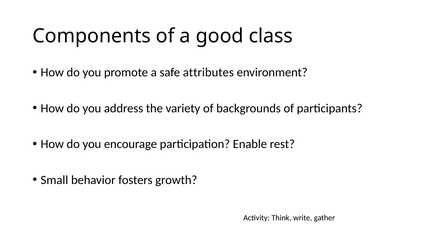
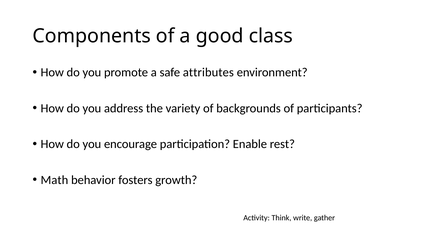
Small: Small -> Math
